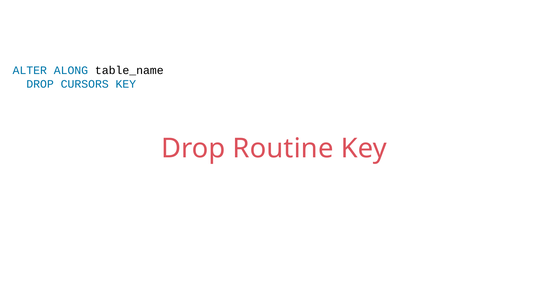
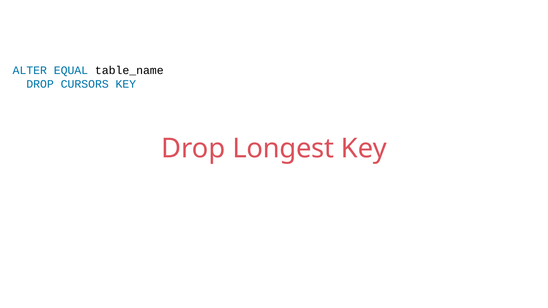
ALONG: ALONG -> EQUAL
Routine: Routine -> Longest
